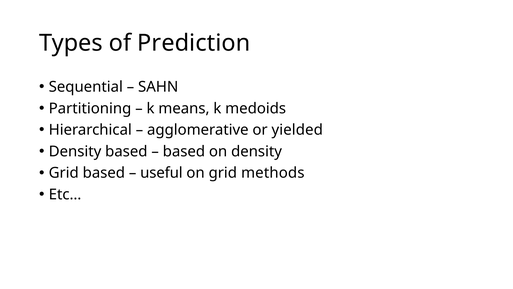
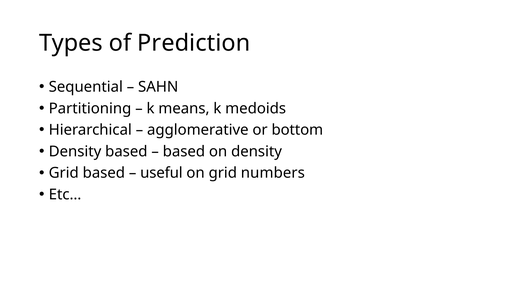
yielded: yielded -> bottom
methods: methods -> numbers
